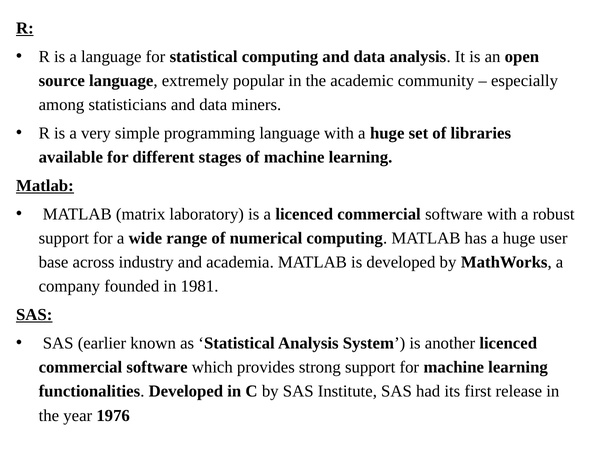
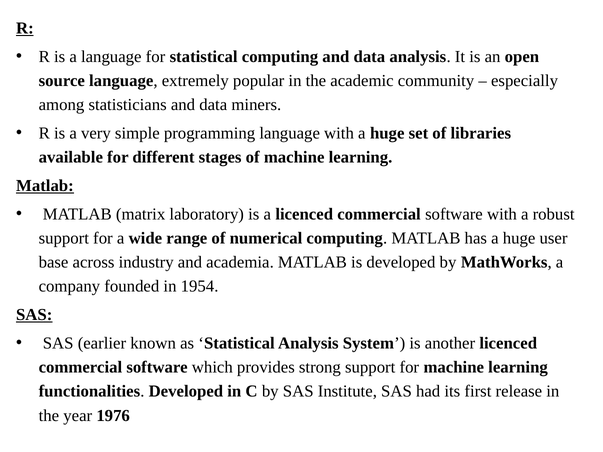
1981: 1981 -> 1954
